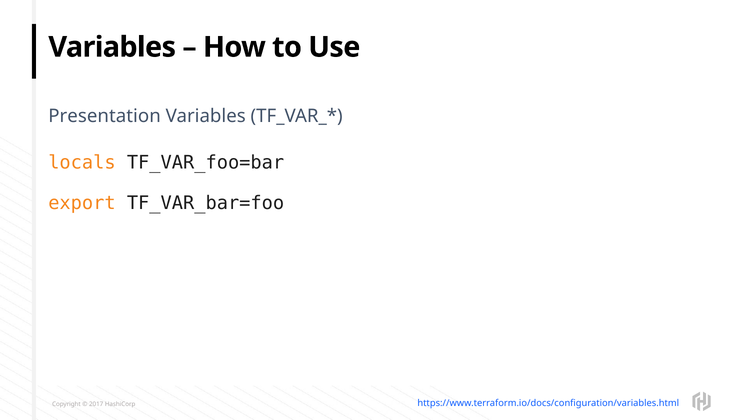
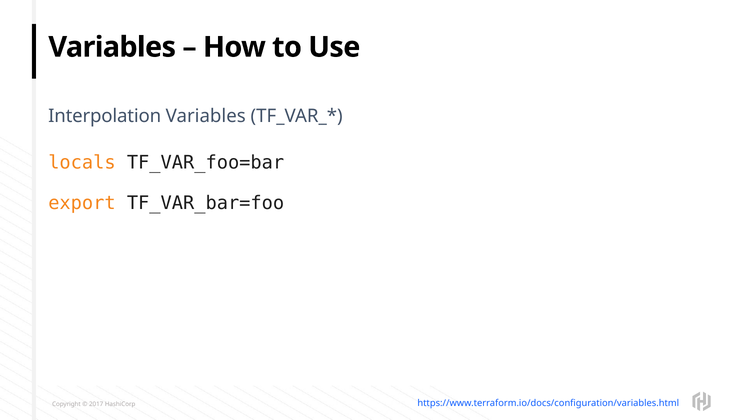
Presentation: Presentation -> Interpolation
